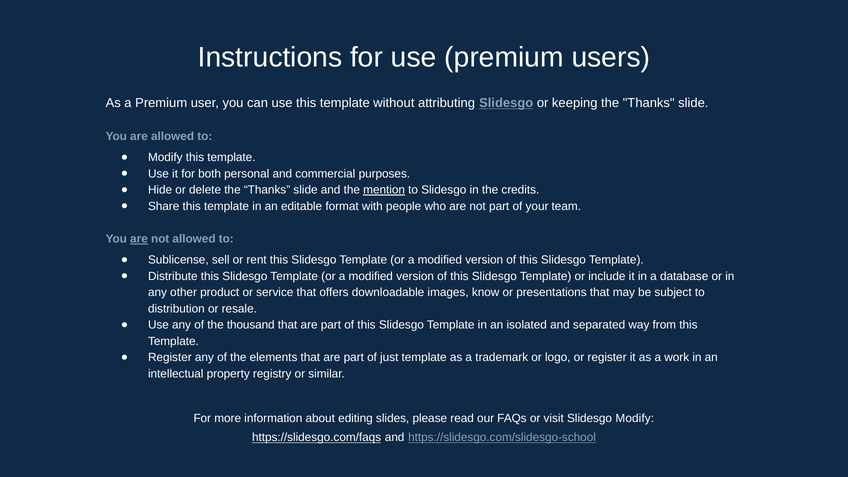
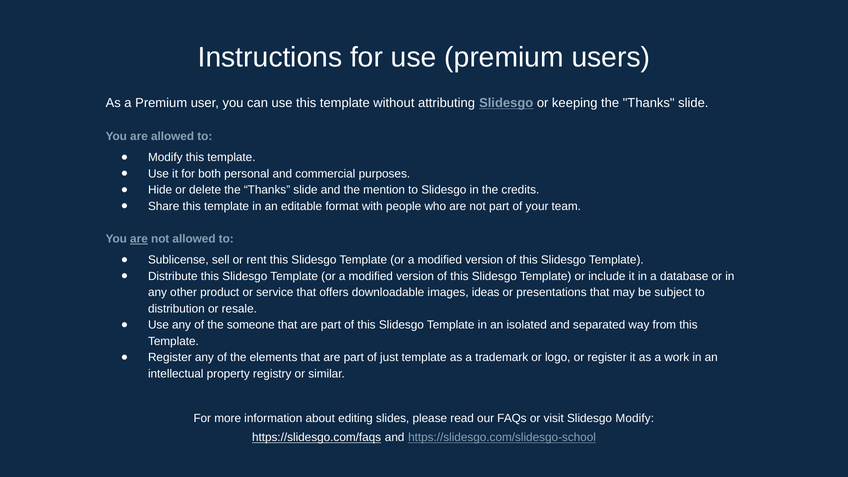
mention underline: present -> none
know: know -> ideas
thousand: thousand -> someone
